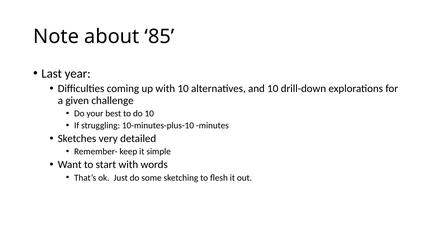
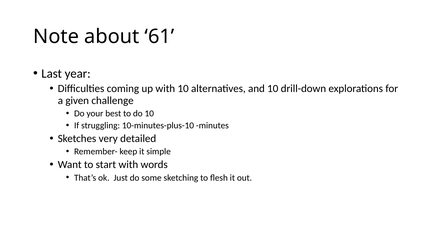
85: 85 -> 61
